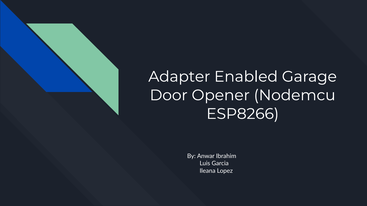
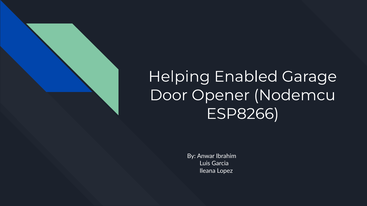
Adapter: Adapter -> Helping
